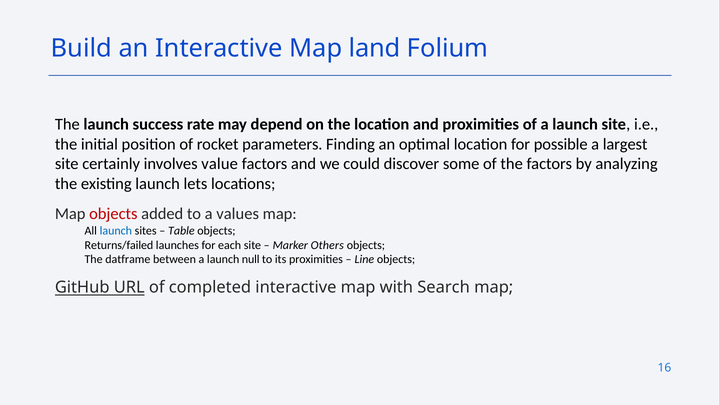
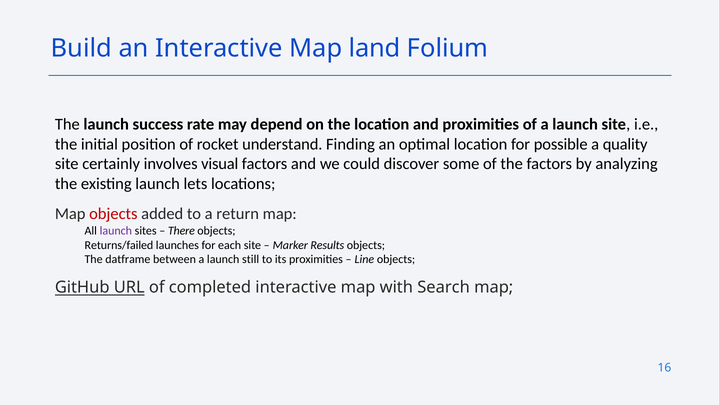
parameters: parameters -> understand
largest: largest -> quality
value: value -> visual
values: values -> return
launch at (116, 231) colour: blue -> purple
Table: Table -> There
Others: Others -> Results
null: null -> still
